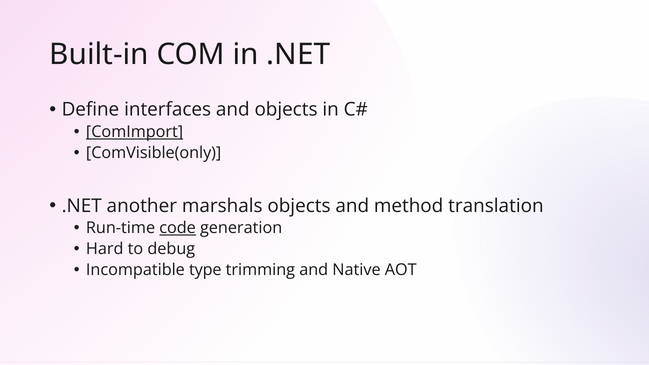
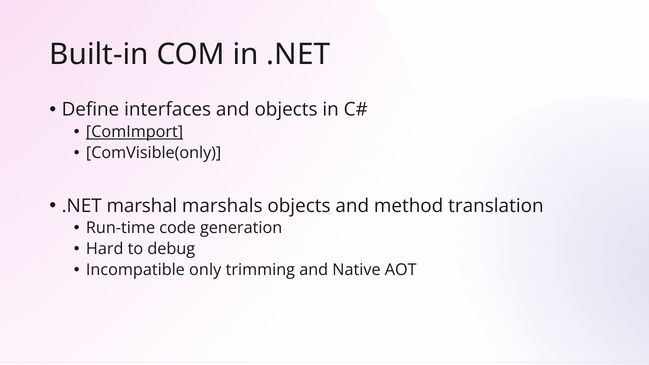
another: another -> marshal
code underline: present -> none
type: type -> only
